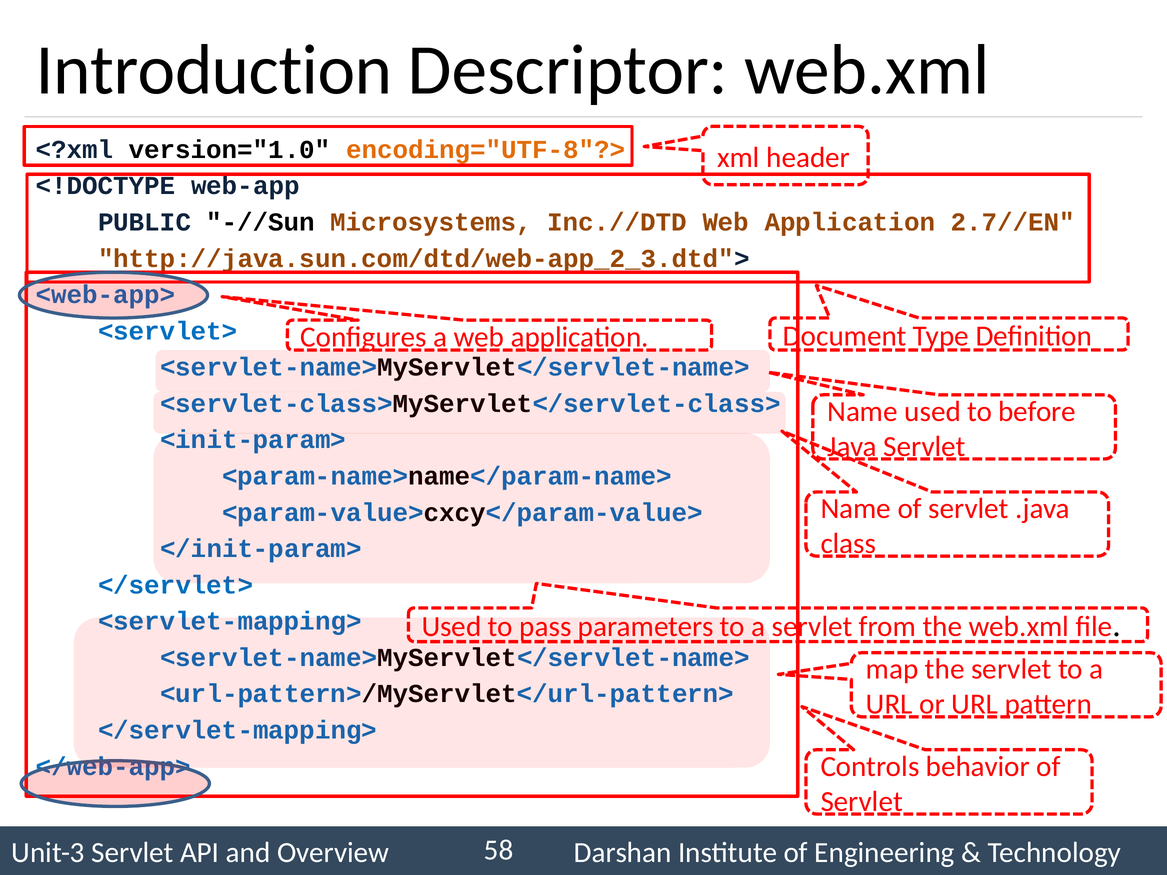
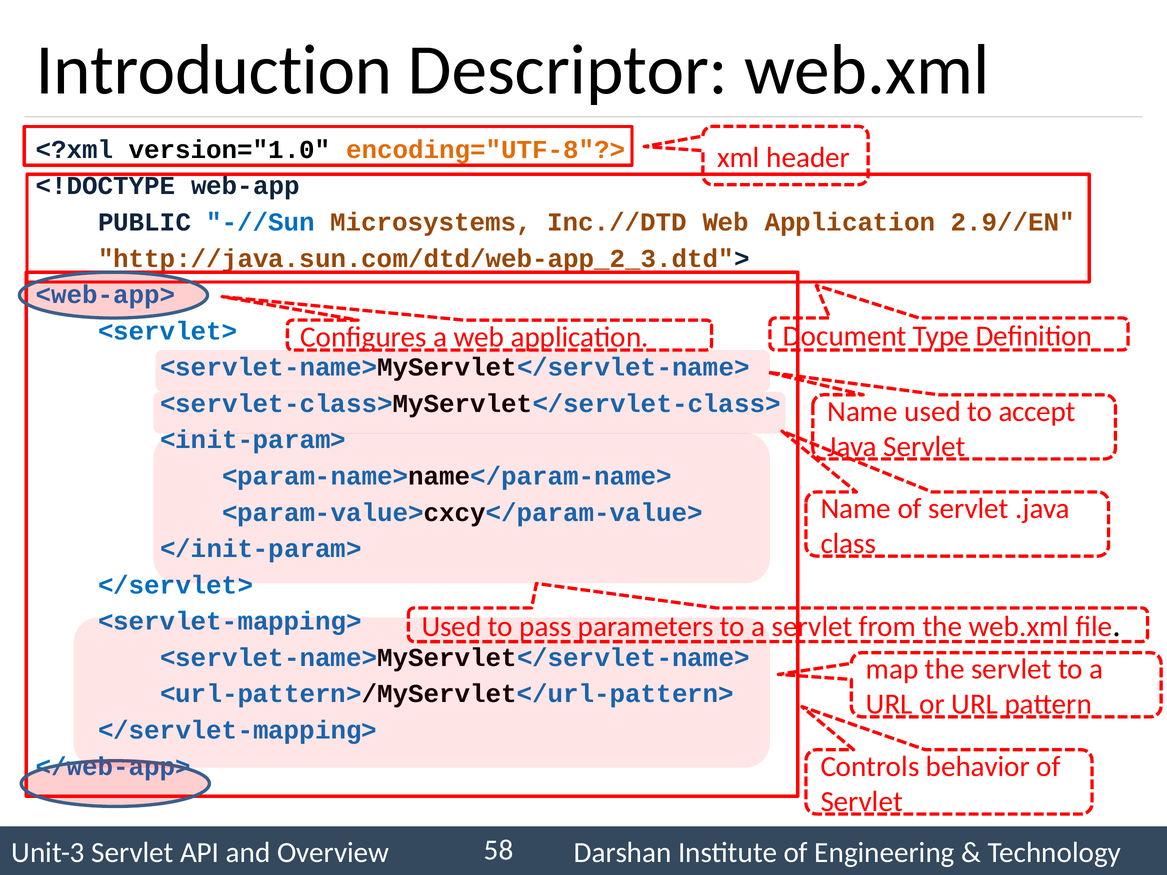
-//Sun colour: black -> blue
2.7//EN: 2.7//EN -> 2.9//EN
before: before -> accept
